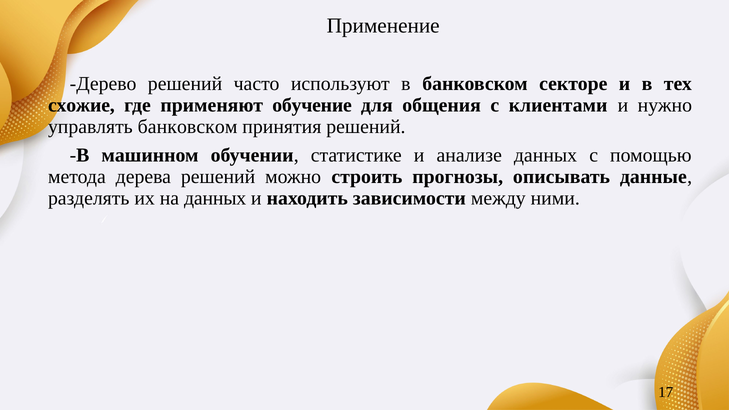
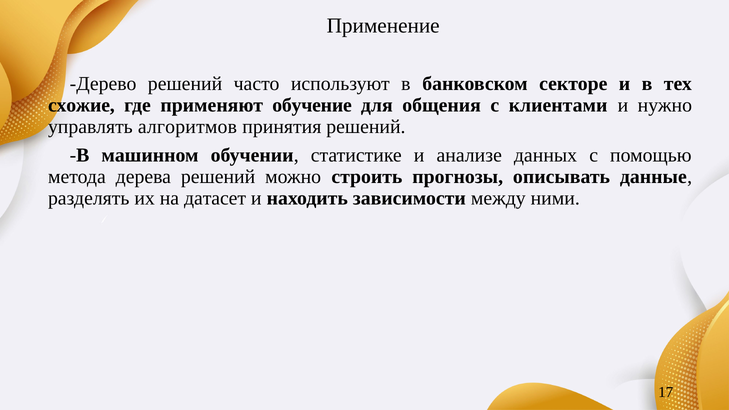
управлять банковском: банковском -> алгоритмов
на данных: данных -> датасет
